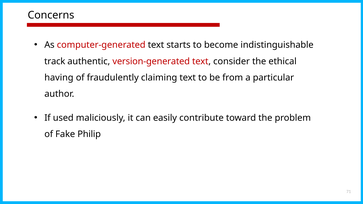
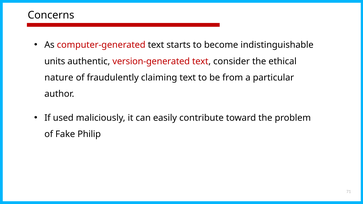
track: track -> units
having: having -> nature
